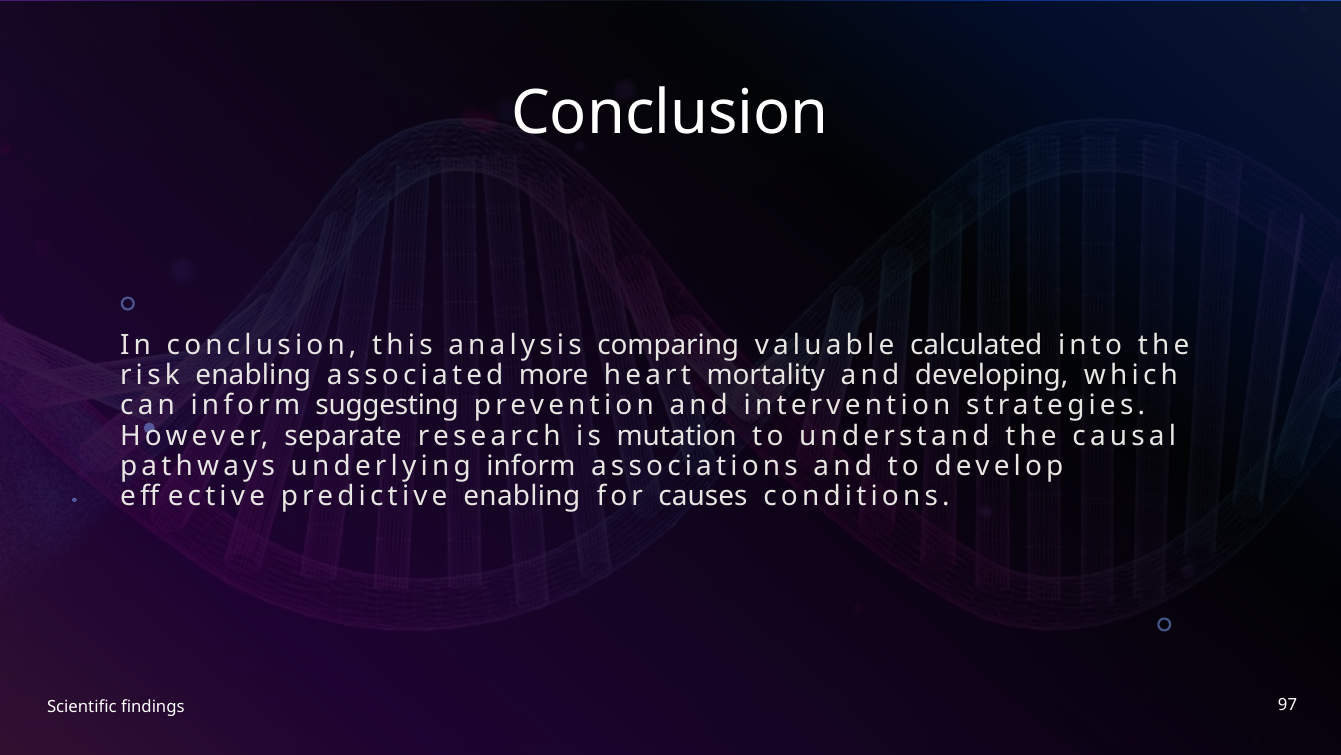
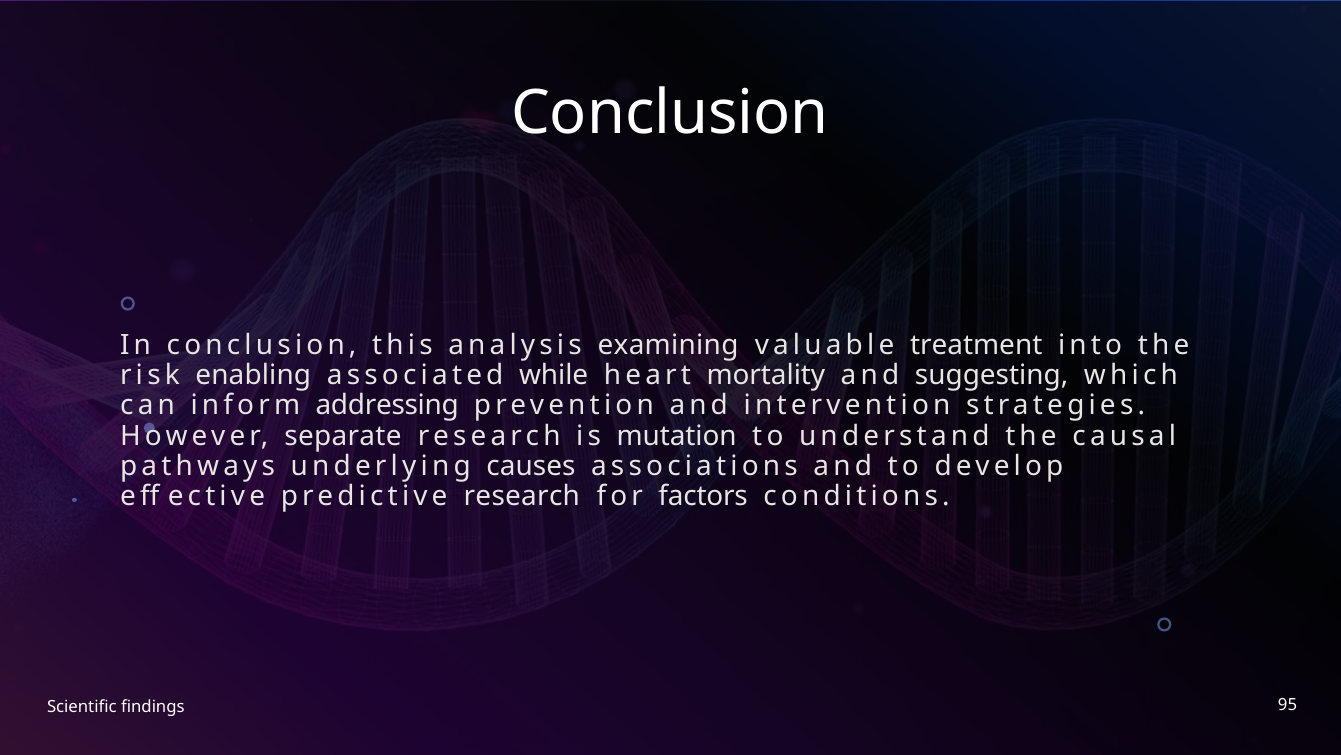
comparing: comparing -> examining
calculated: calculated -> treatment
more: more -> while
developing: developing -> suggesting
suggesting: suggesting -> addressing
underlying inform: inform -> causes
predictive enabling: enabling -> research
causes: causes -> factors
97: 97 -> 95
